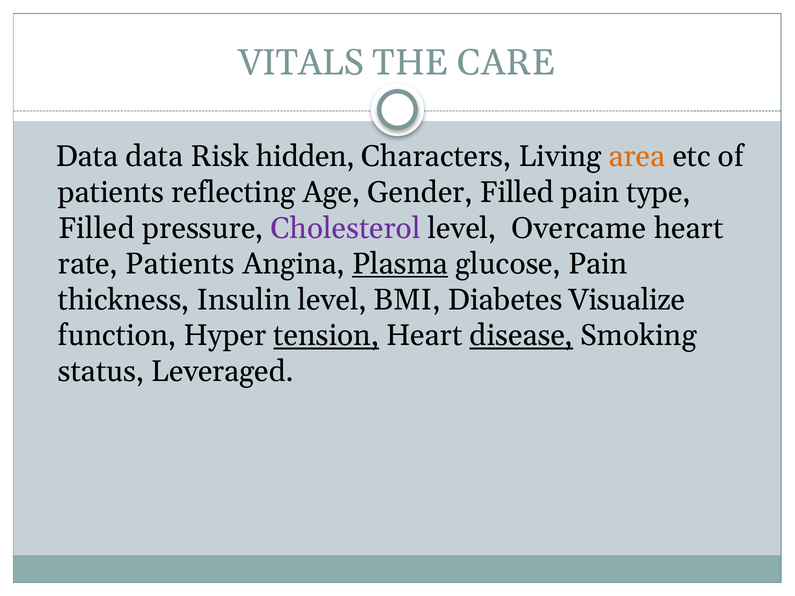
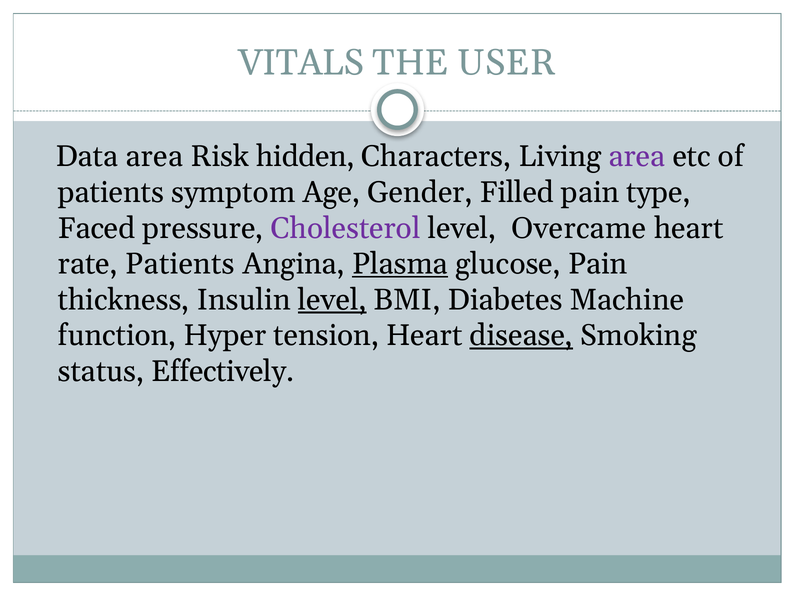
CARE: CARE -> USER
Data data: data -> area
area at (637, 157) colour: orange -> purple
reflecting: reflecting -> symptom
Filled at (96, 228): Filled -> Faced
level at (332, 300) underline: none -> present
Visualize: Visualize -> Machine
tension underline: present -> none
Leveraged: Leveraged -> Effectively
